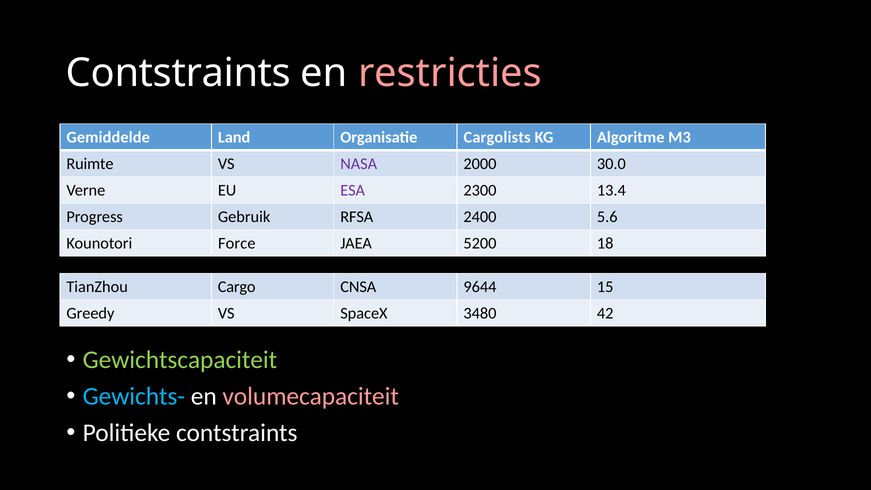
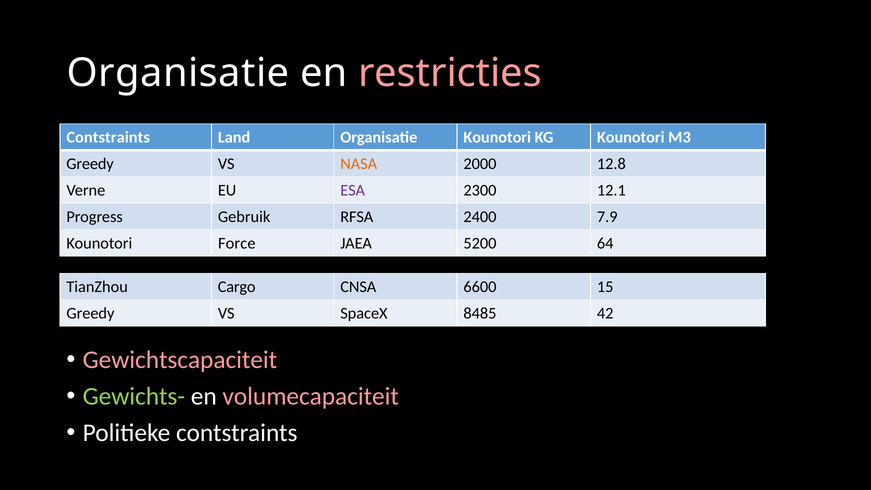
Contstraints at (178, 73): Contstraints -> Organisatie
Gemiddelde at (108, 137): Gemiddelde -> Contstraints
Organisatie Cargolists: Cargolists -> Kounotori
KG Algoritme: Algoritme -> Kounotori
Ruimte at (90, 164): Ruimte -> Greedy
NASA colour: purple -> orange
30.0: 30.0 -> 12.8
13.4: 13.4 -> 12.1
5.6: 5.6 -> 7.9
18: 18 -> 64
9644: 9644 -> 6600
3480: 3480 -> 8485
Gewichtscapaciteit colour: light green -> pink
Gewichts- colour: light blue -> light green
